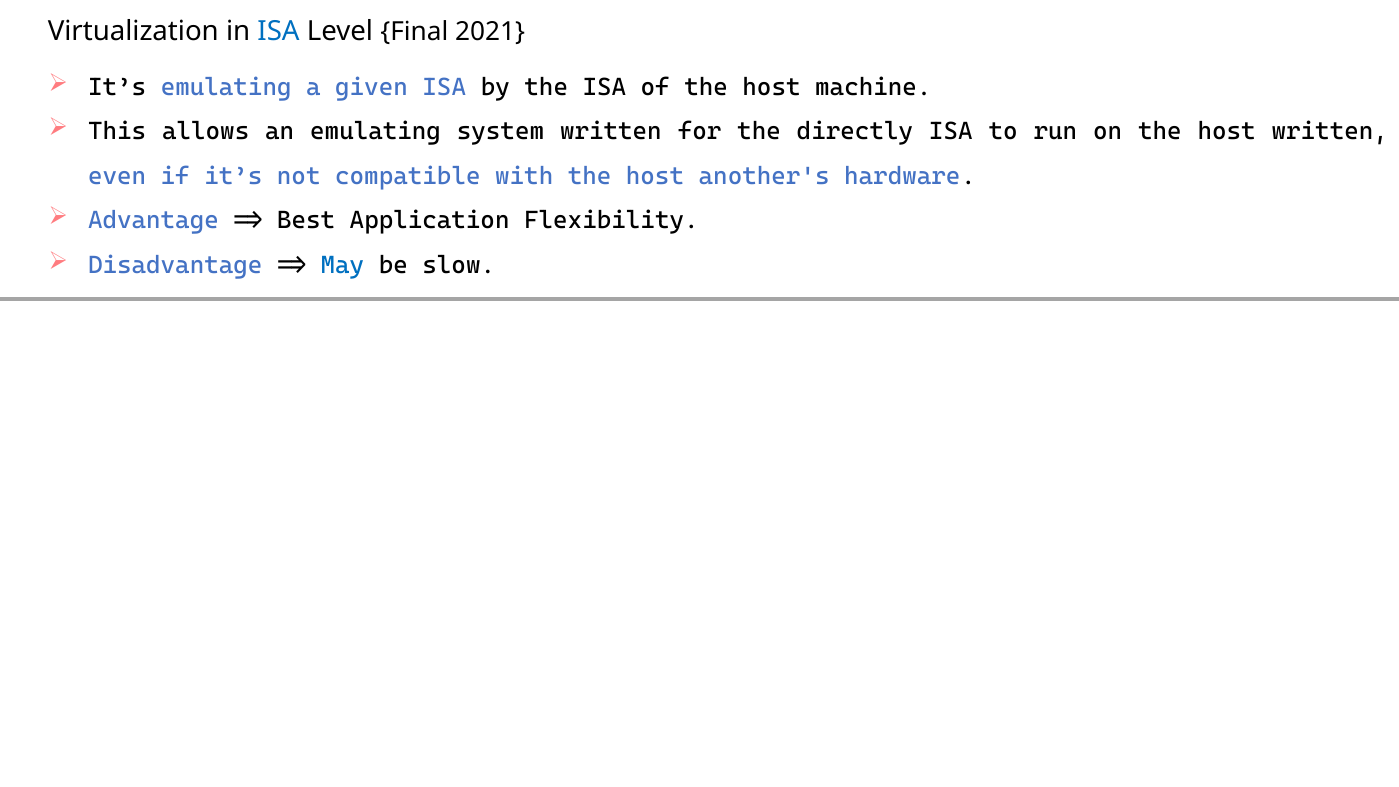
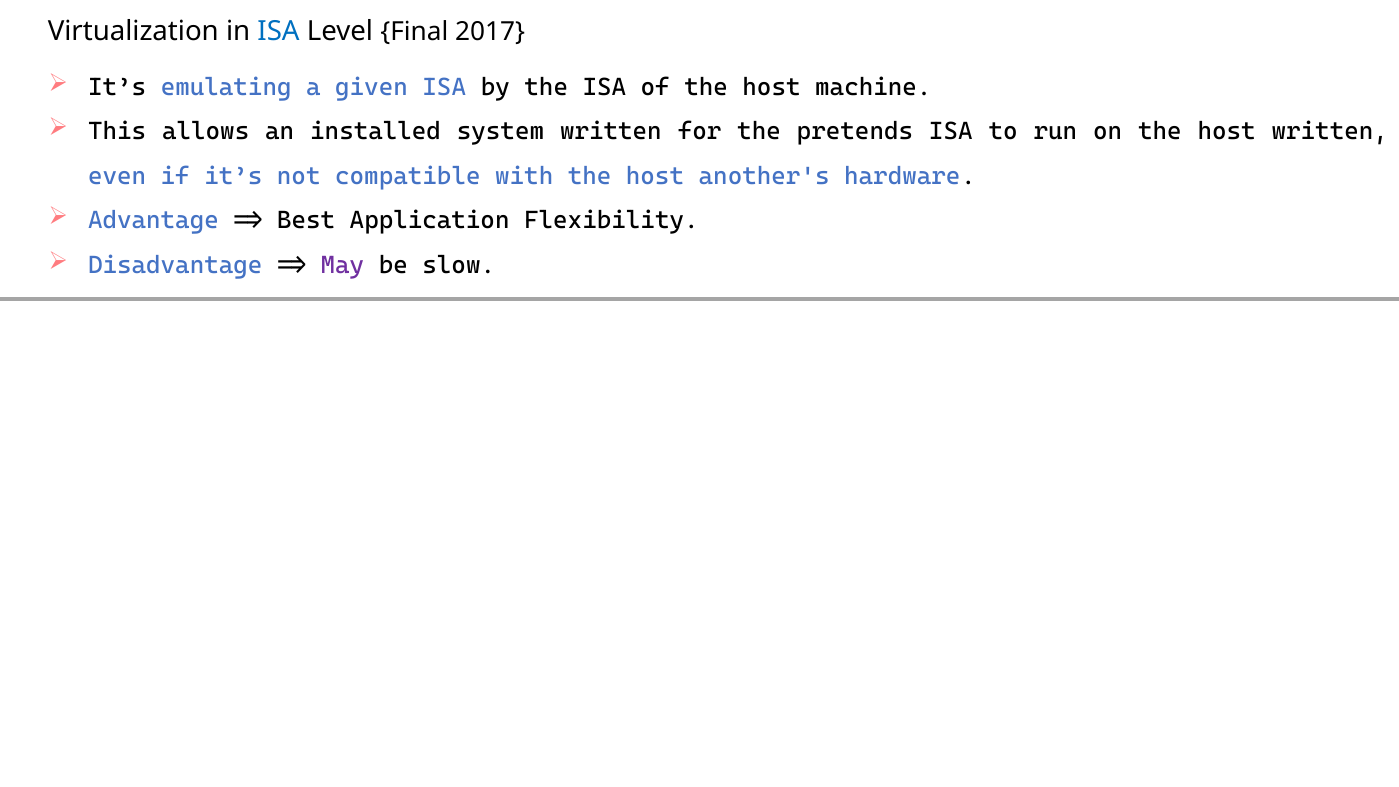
2021: 2021 -> 2017
an emulating: emulating -> installed
directly: directly -> pretends
May colour: blue -> purple
